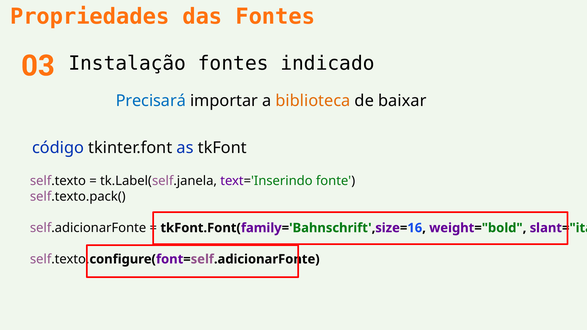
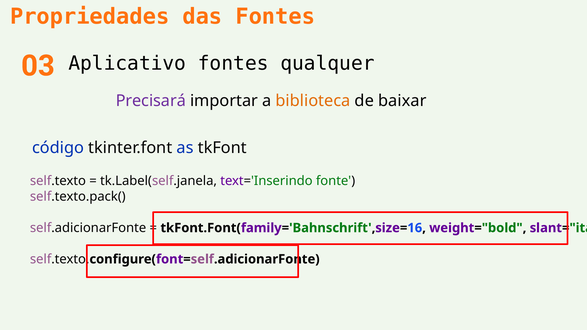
Instalação: Instalação -> Aplicativo
indicado: indicado -> qualquer
Precisará colour: blue -> purple
